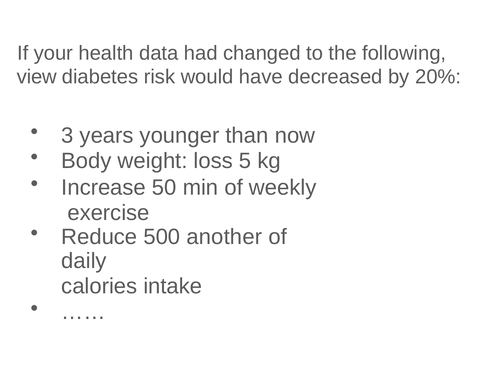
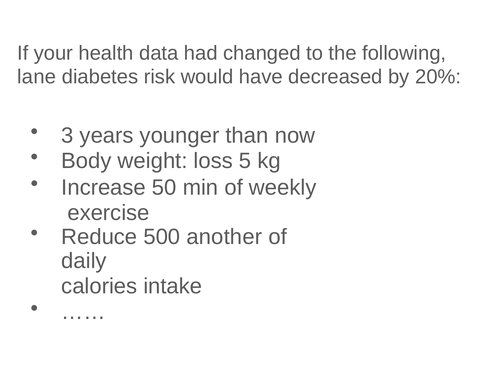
view: view -> lane
